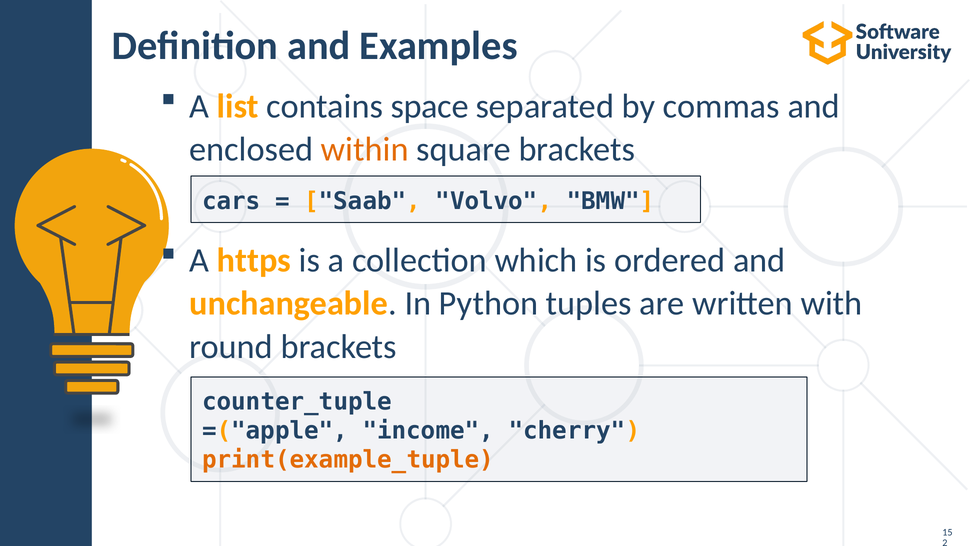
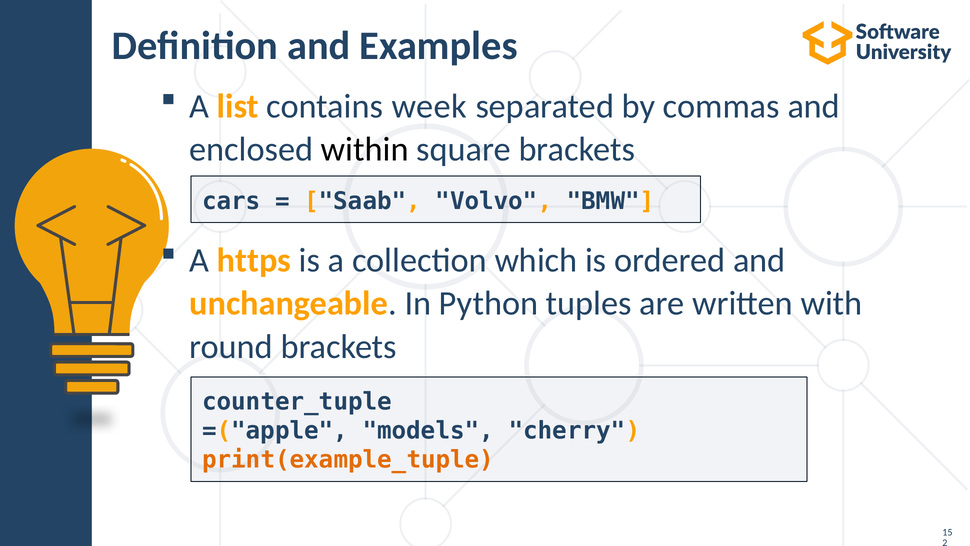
space: space -> week
within colour: orange -> black
income: income -> models
